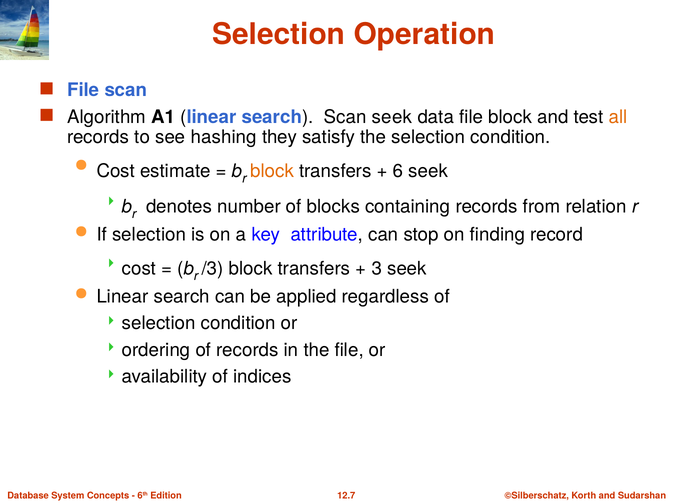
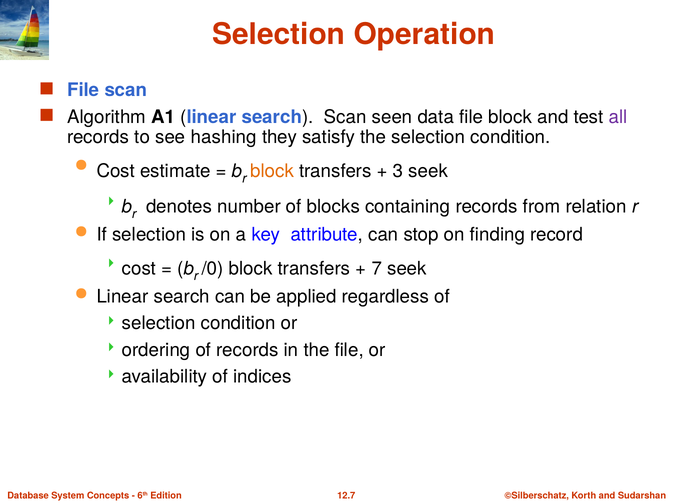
Scan seek: seek -> seen
all colour: orange -> purple
6: 6 -> 3
/3: /3 -> /0
3: 3 -> 7
